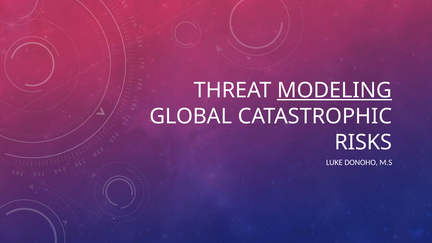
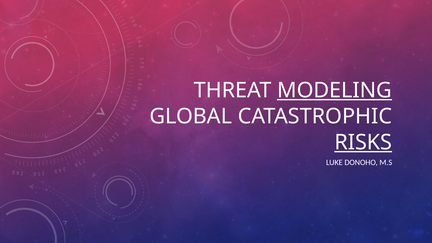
RISKS underline: none -> present
